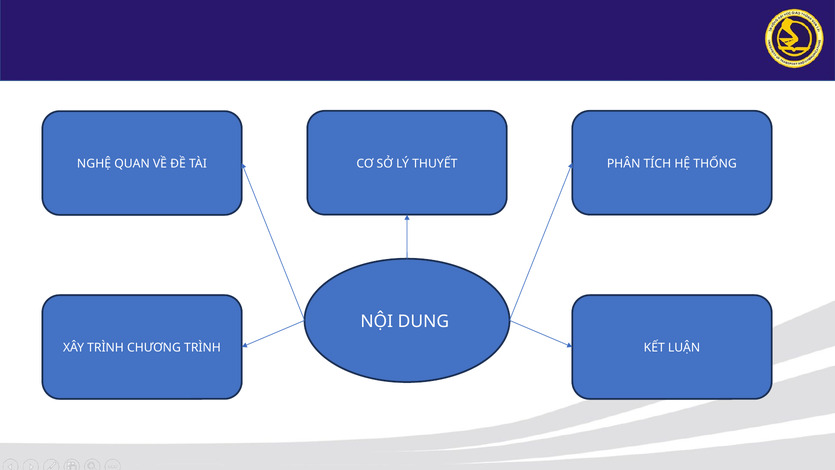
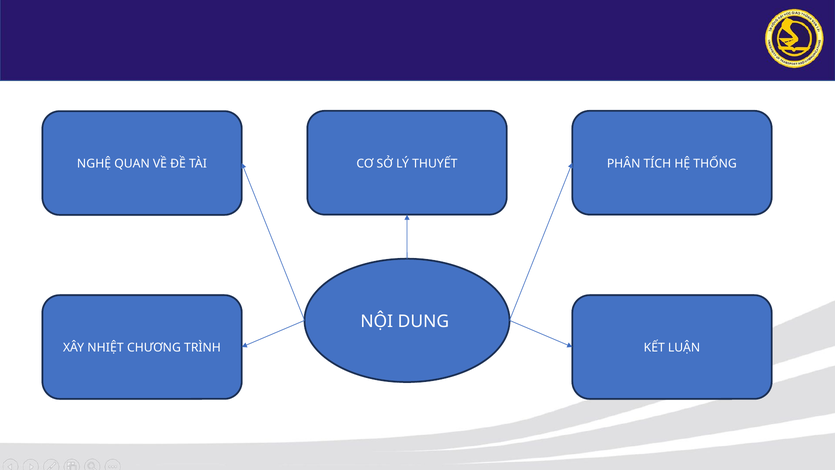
XÂY TRÌNH: TRÌNH -> NHIỆT
